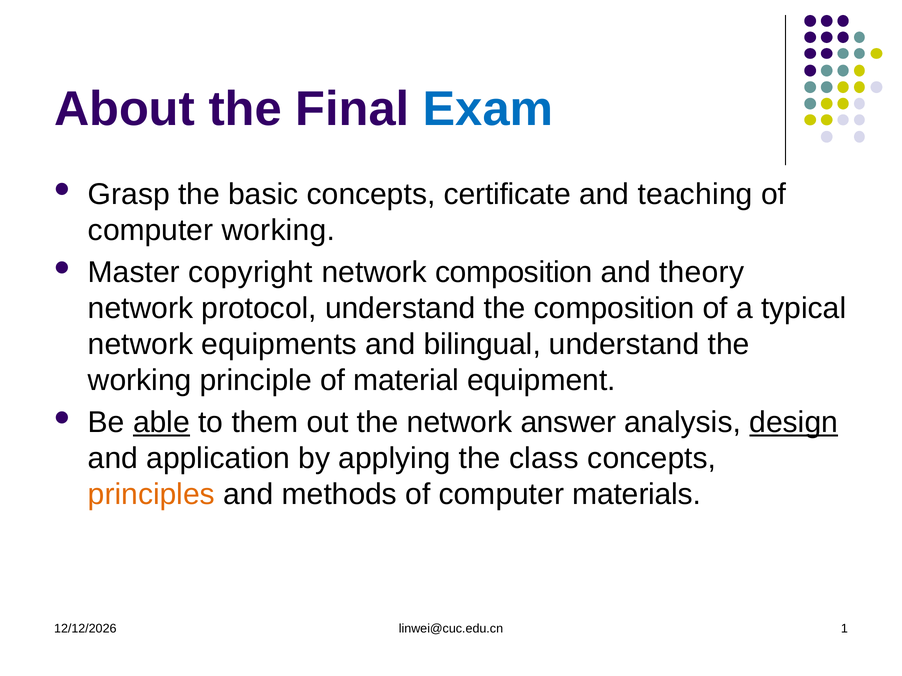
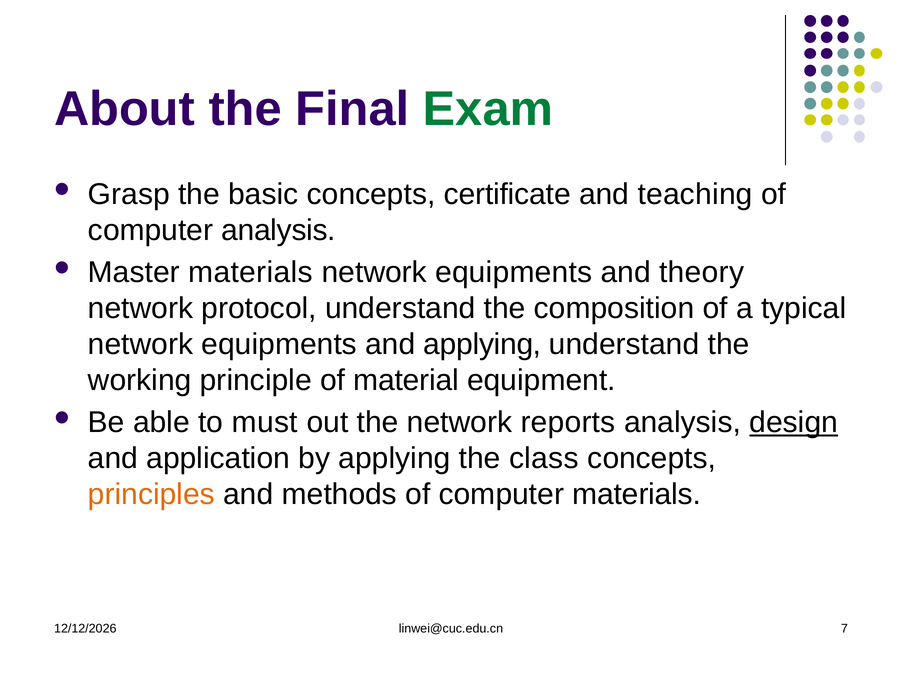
Exam colour: blue -> green
computer working: working -> analysis
Master copyright: copyright -> materials
composition at (514, 272): composition -> equipments
and bilingual: bilingual -> applying
able underline: present -> none
them: them -> must
answer: answer -> reports
1: 1 -> 7
